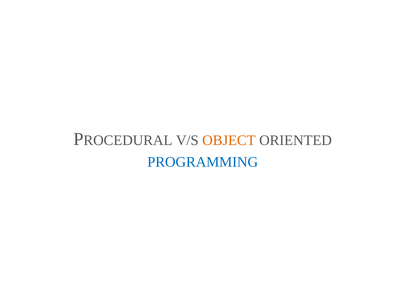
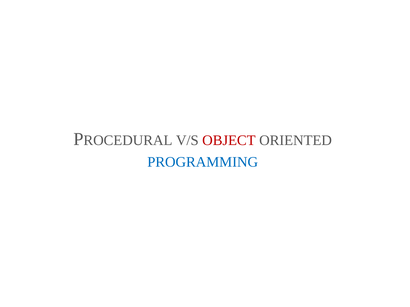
OBJECT colour: orange -> red
